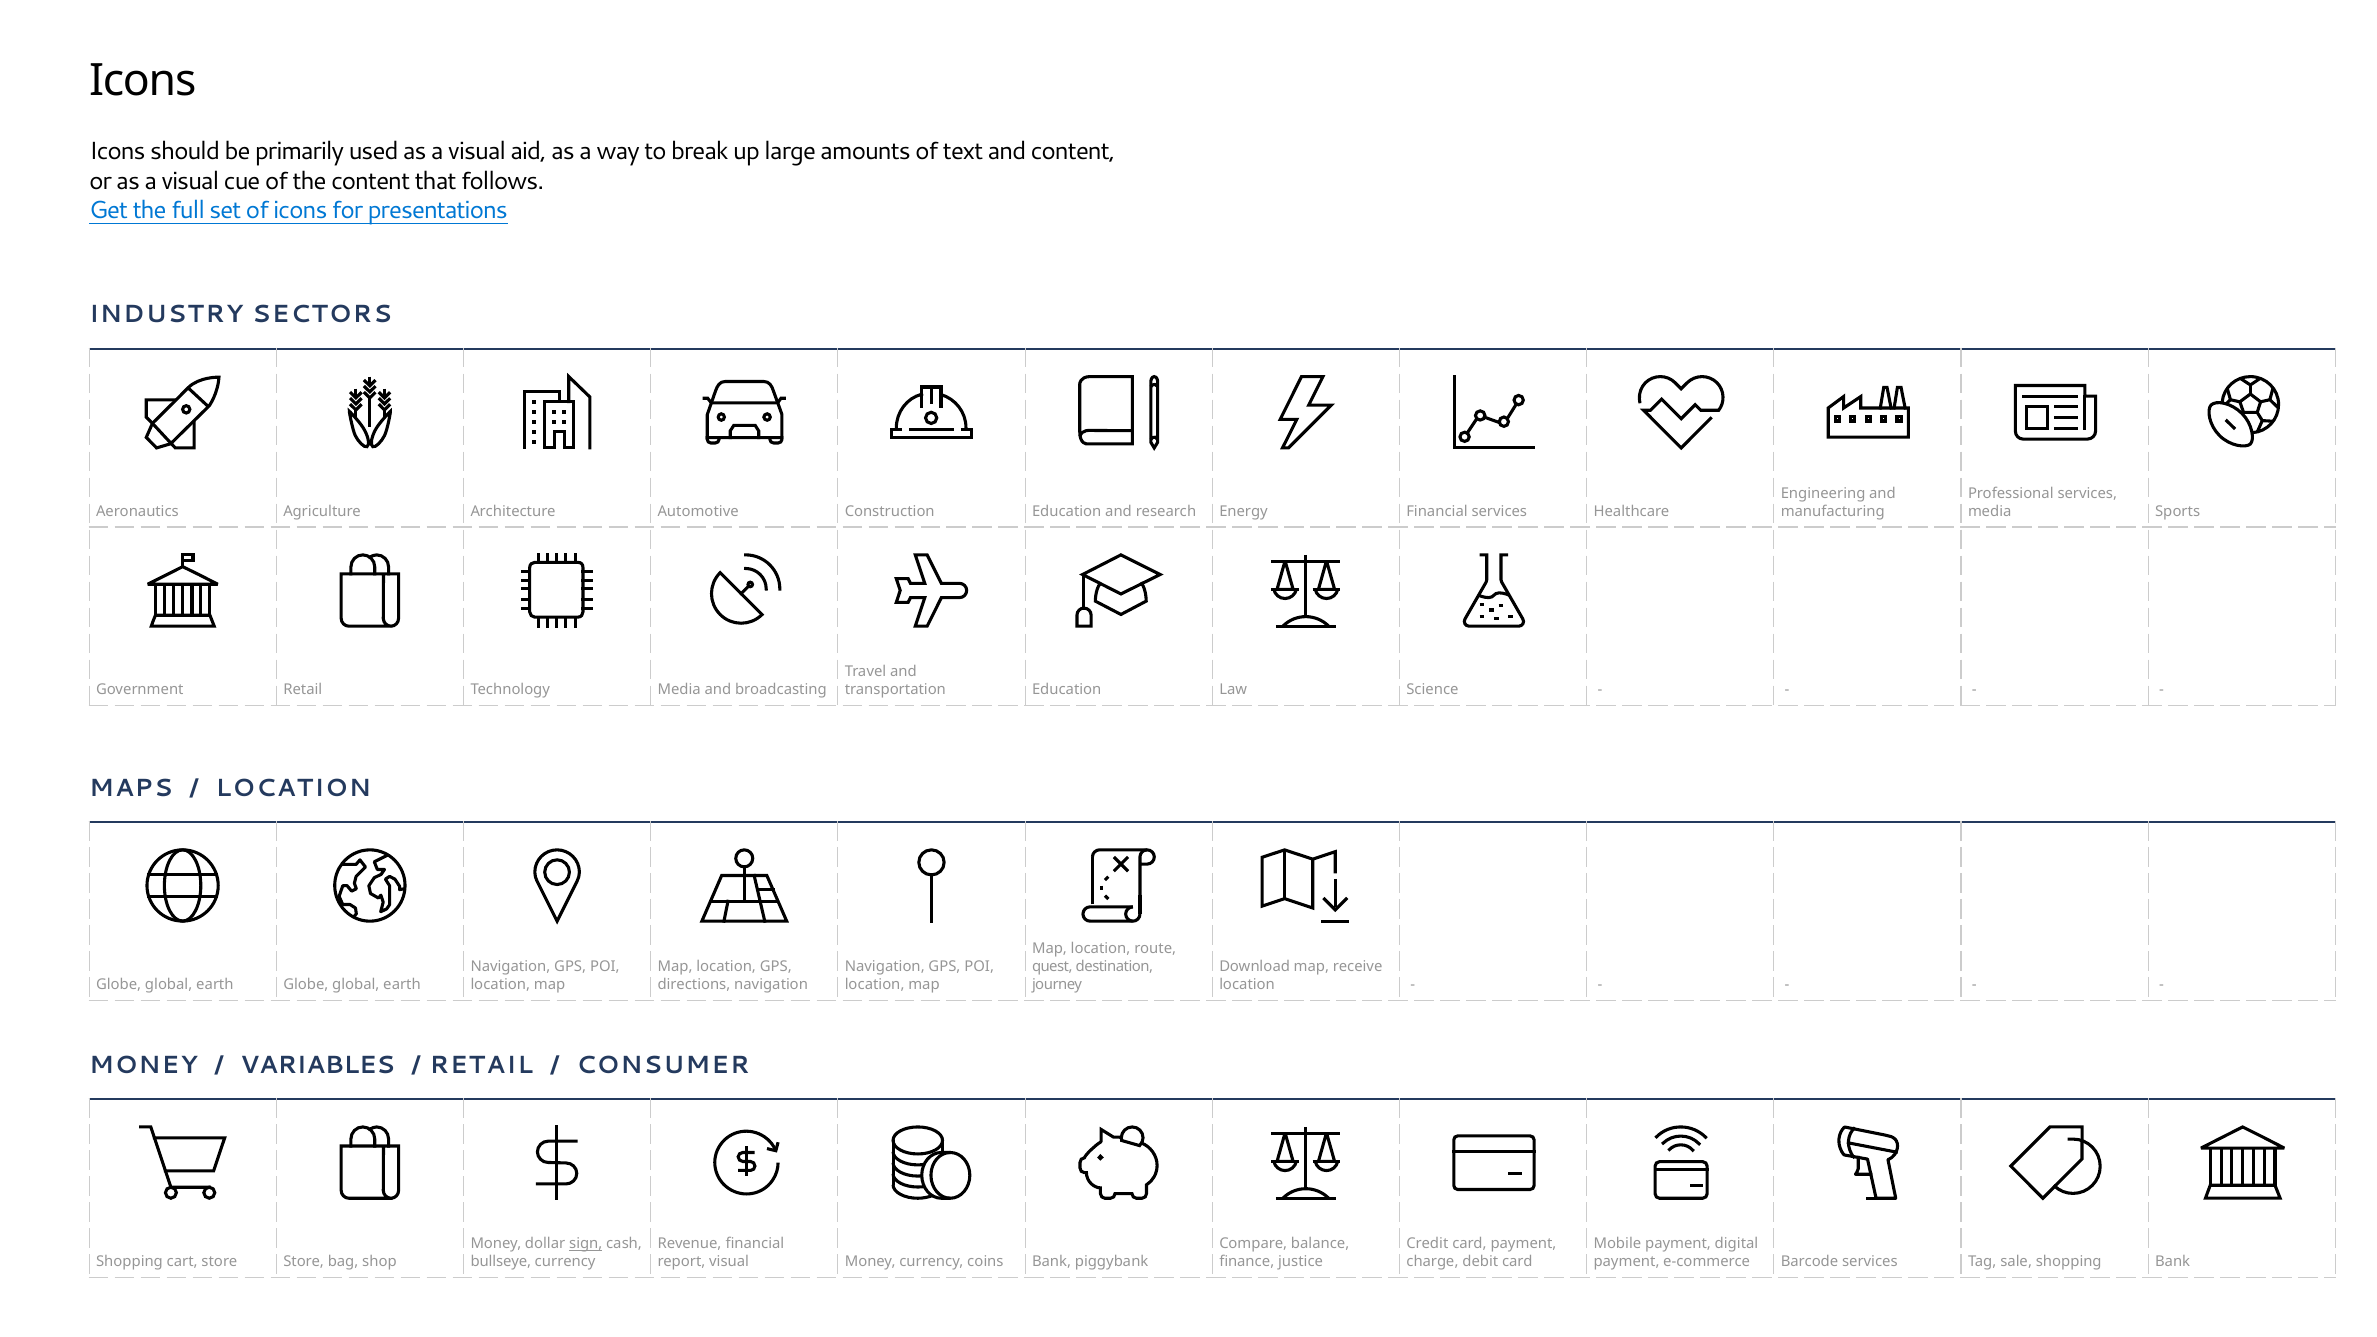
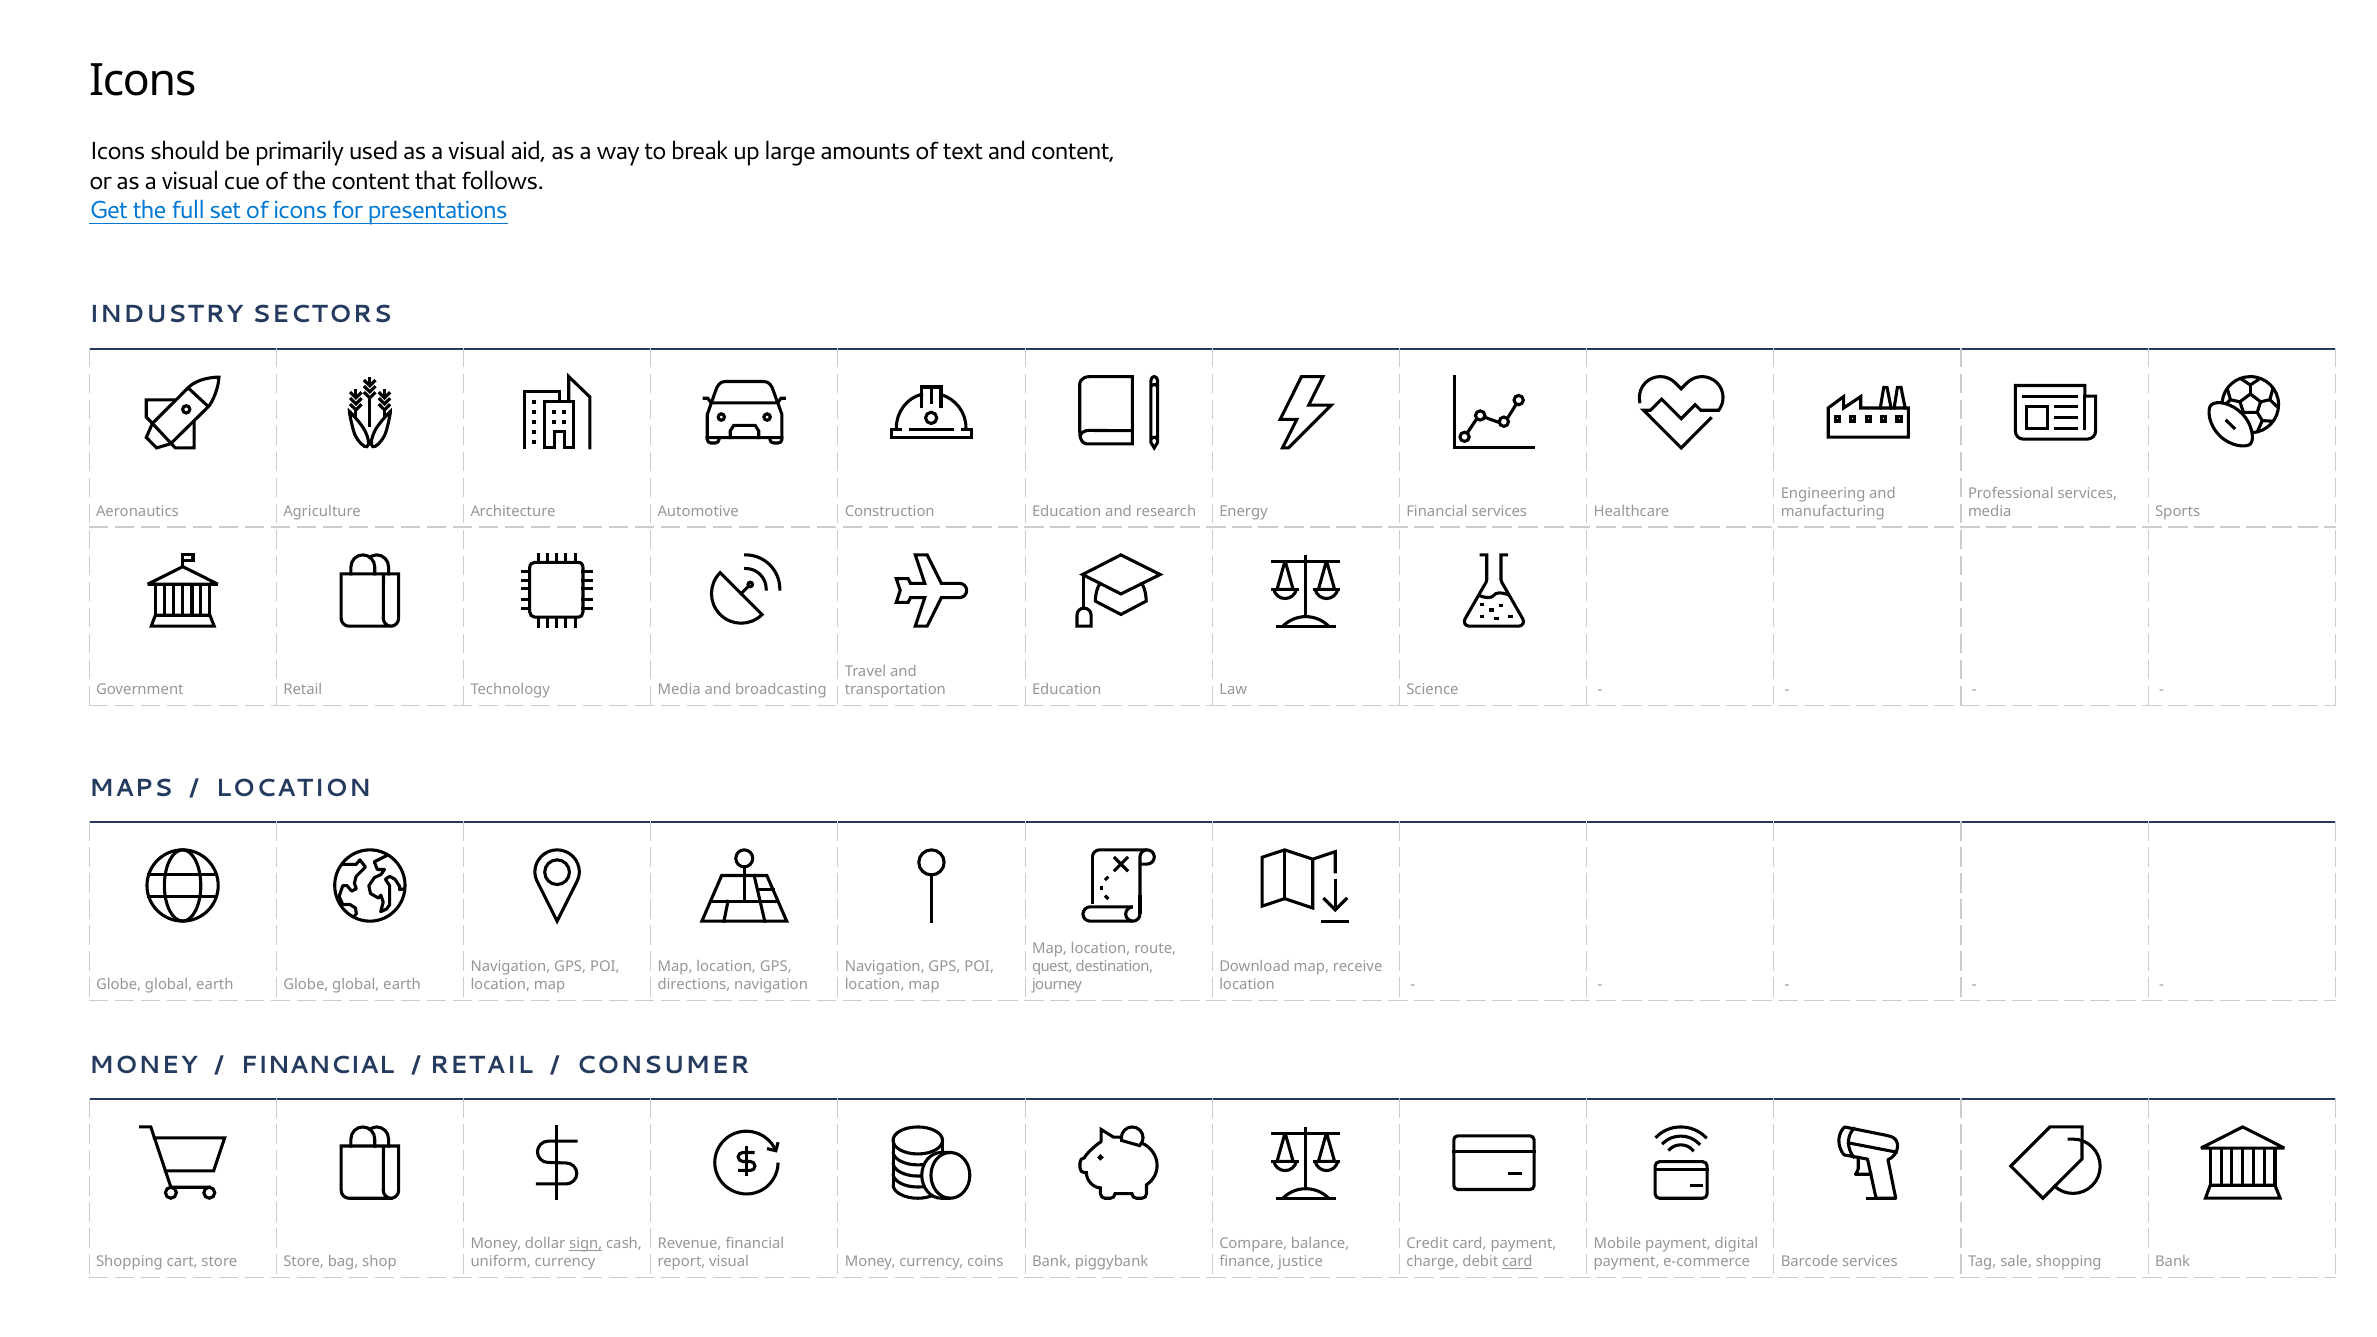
VARIABLES at (318, 1065): VARIABLES -> FINANCIAL
bullseye: bullseye -> uniform
card at (1517, 1262) underline: none -> present
